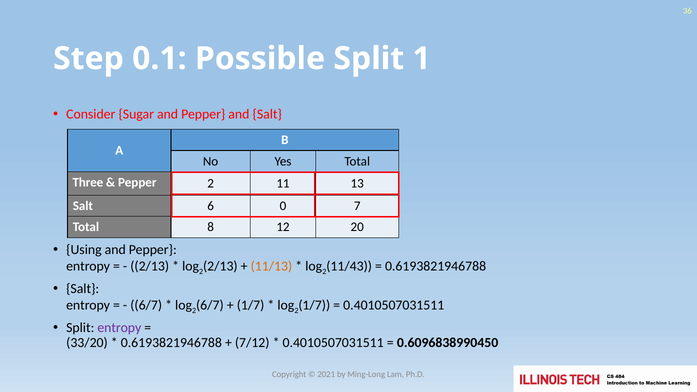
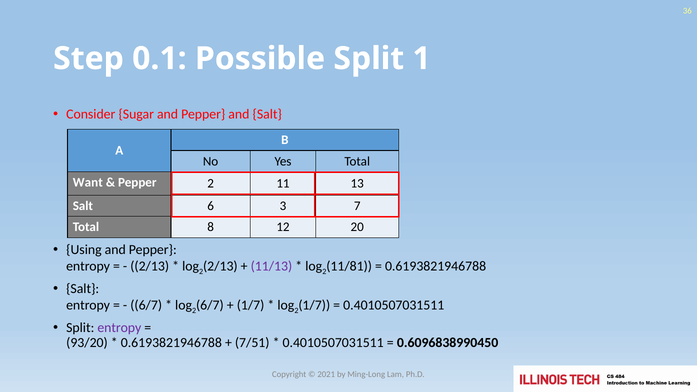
Three: Three -> Want
0: 0 -> 3
11/13 colour: orange -> purple
11/43: 11/43 -> 11/81
33/20: 33/20 -> 93/20
7/12: 7/12 -> 7/51
